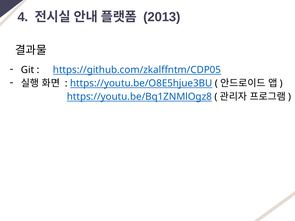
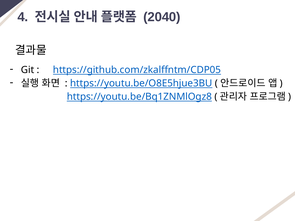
2013: 2013 -> 2040
